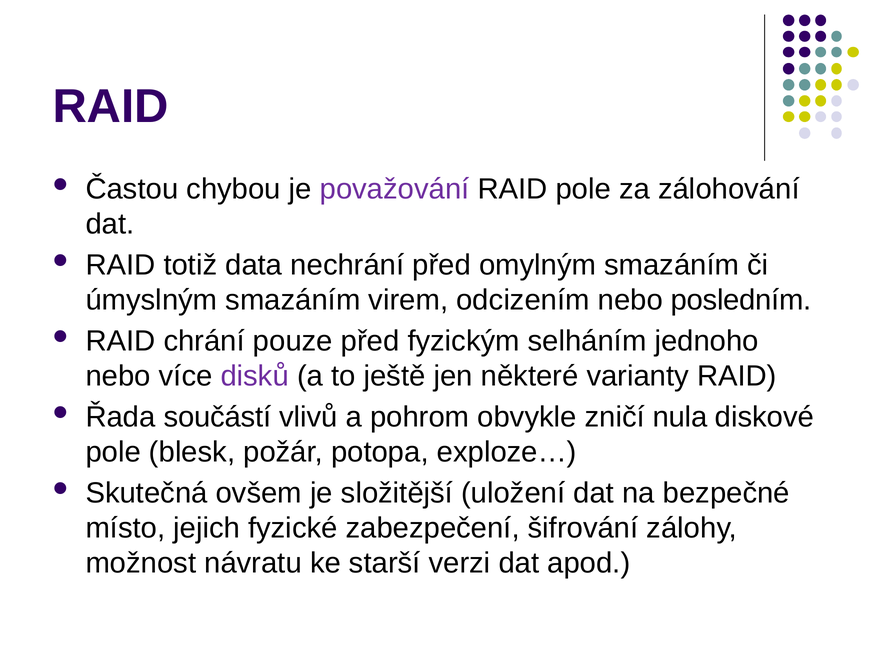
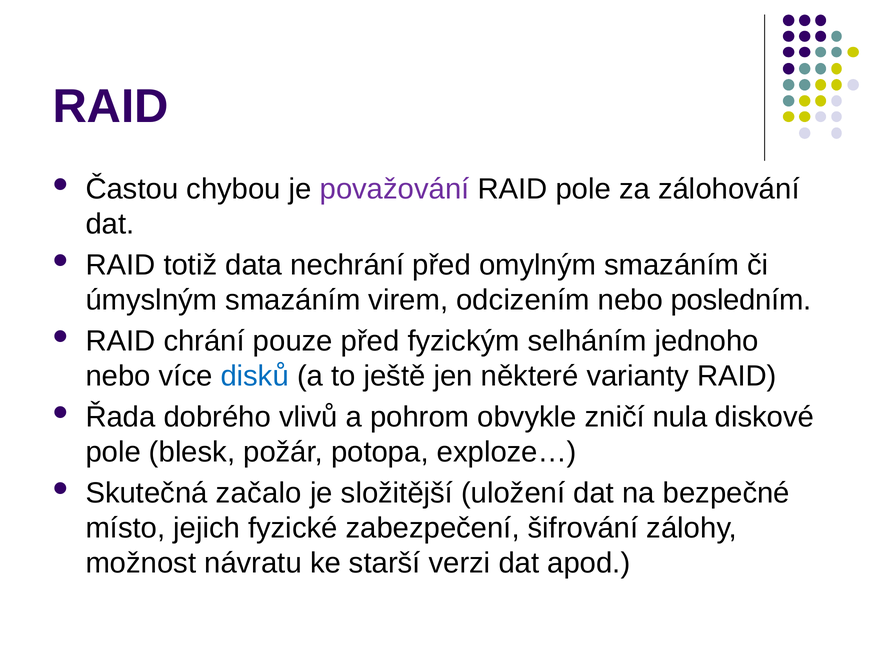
disků colour: purple -> blue
součástí: součástí -> dobrého
ovšem: ovšem -> začalo
